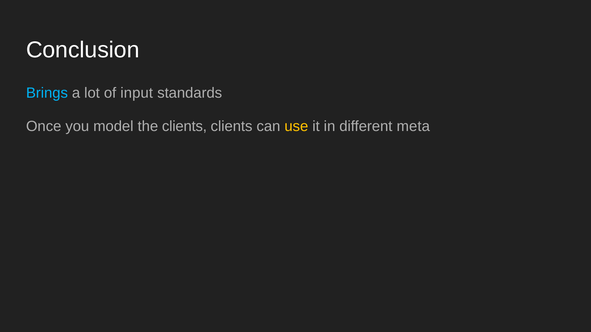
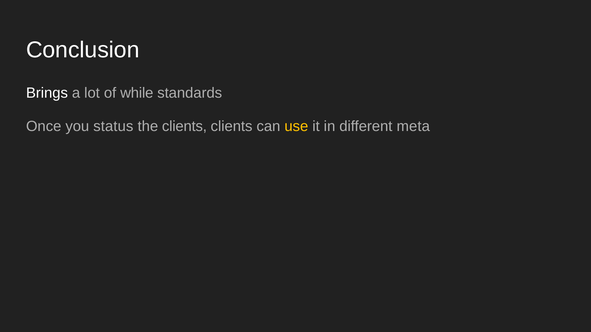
Brings colour: light blue -> white
input: input -> while
model: model -> status
